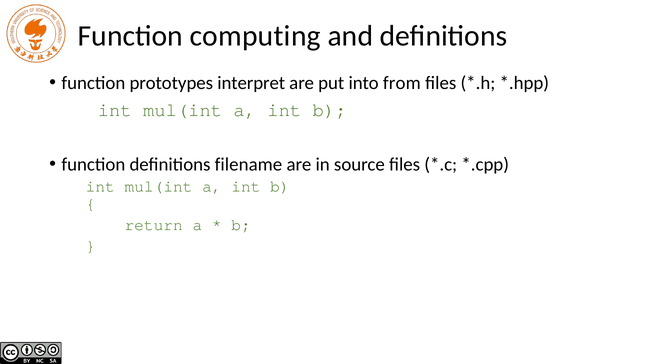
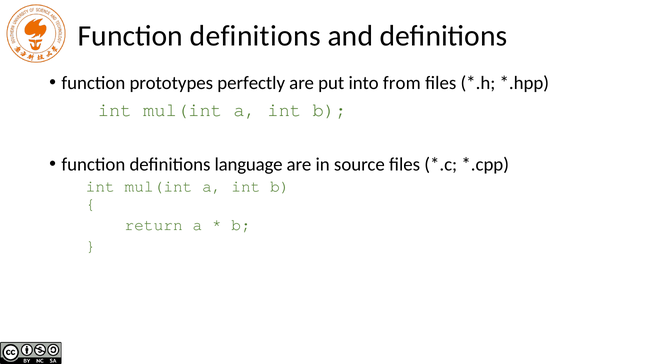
computing at (255, 36): computing -> definitions
interpret: interpret -> perfectly
filename: filename -> language
